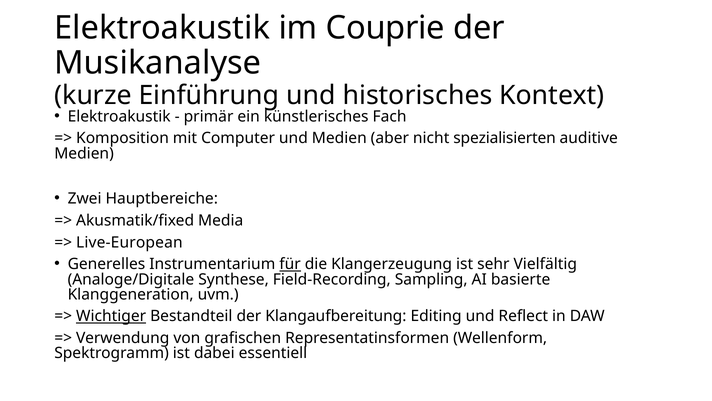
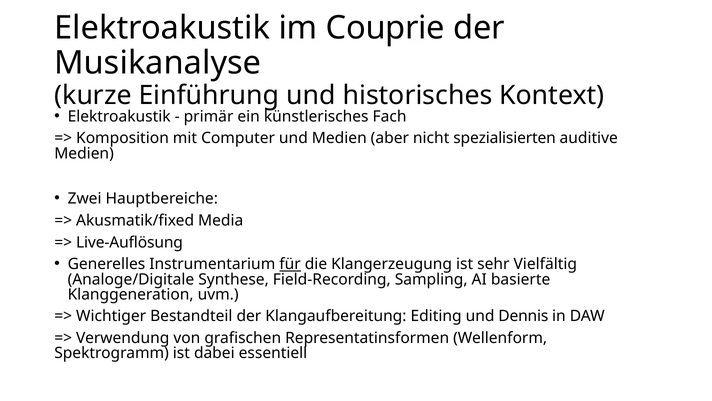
Live-European: Live-European -> Live-Auflösung
Wichtiger underline: present -> none
Reflect: Reflect -> Dennis
